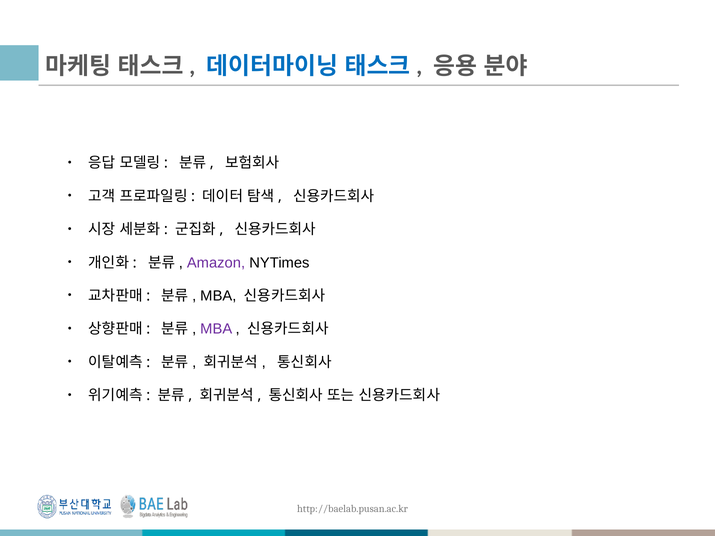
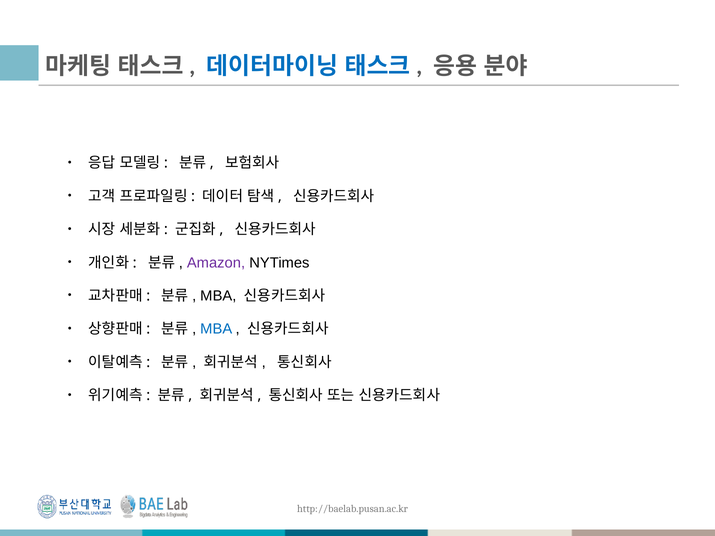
MBA at (216, 329) colour: purple -> blue
